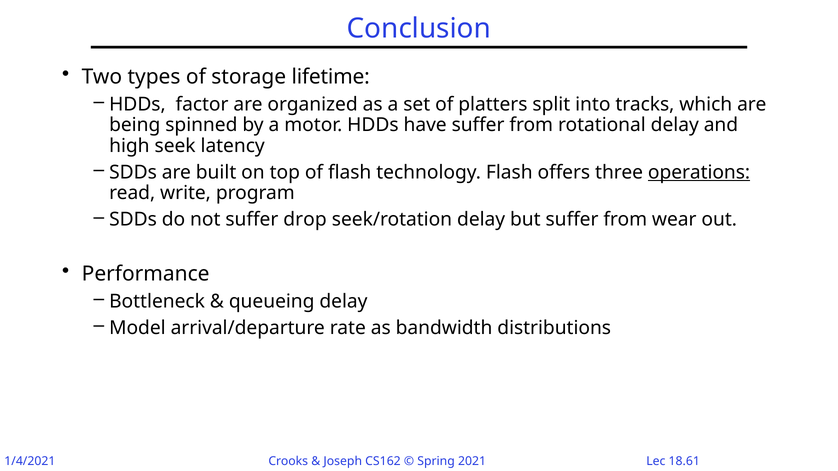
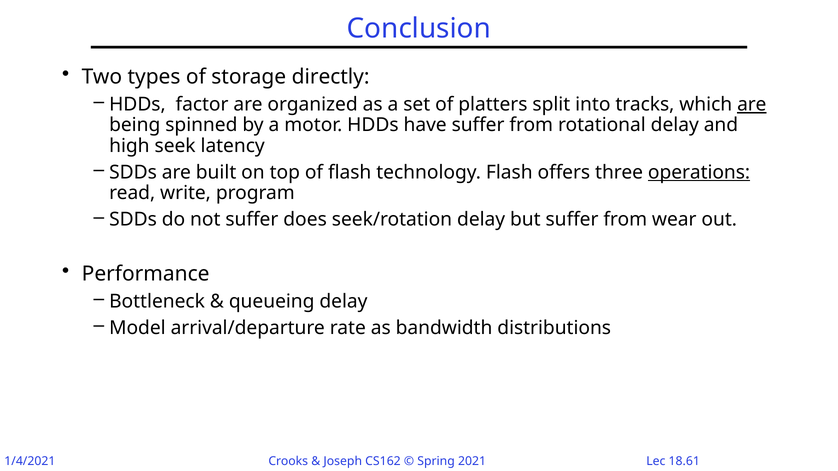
lifetime: lifetime -> directly
are at (752, 105) underline: none -> present
drop: drop -> does
